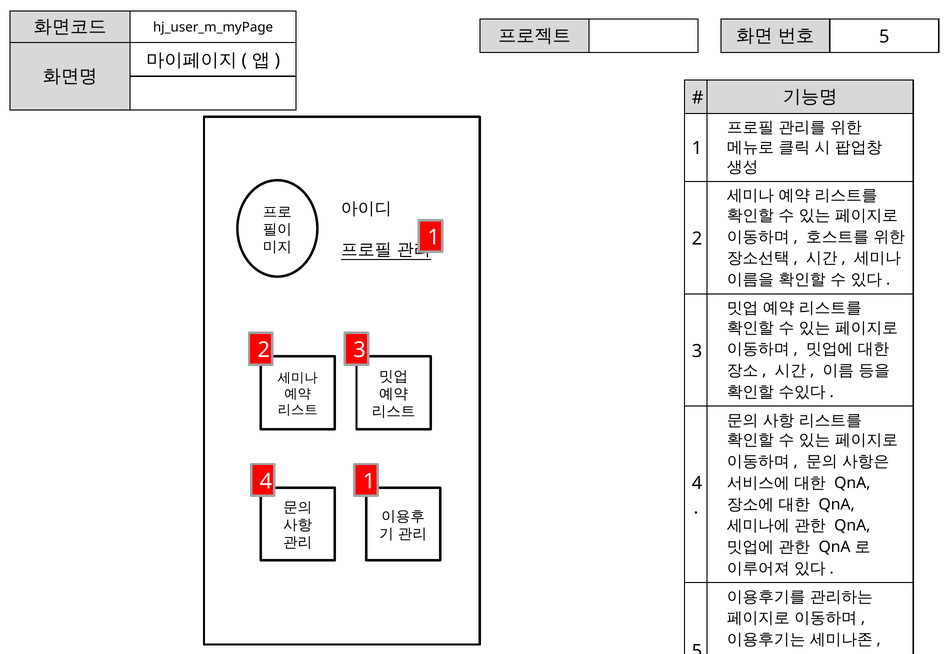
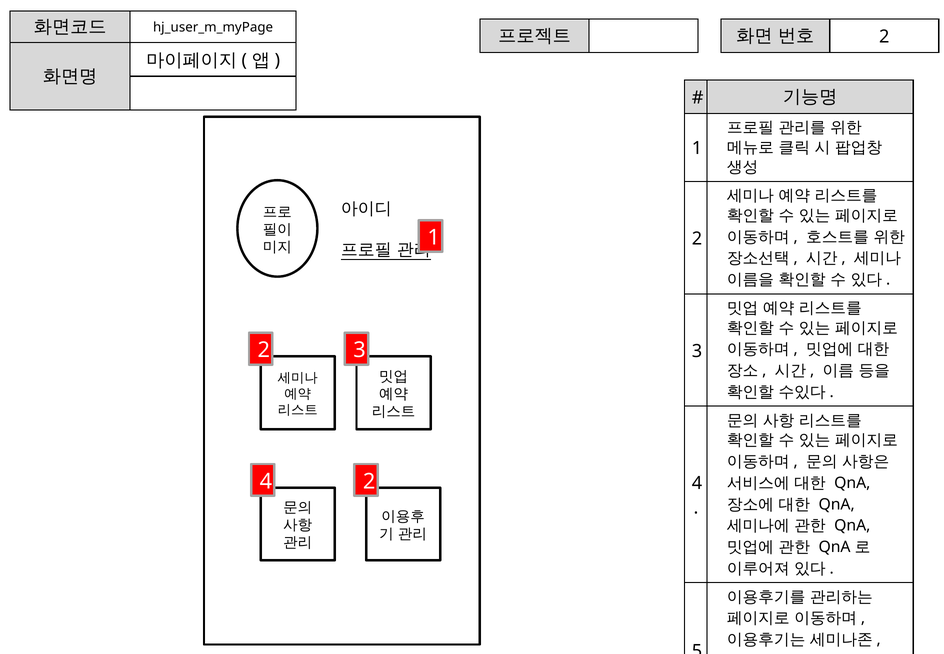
5 at (884, 37): 5 -> 2
4 1: 1 -> 2
